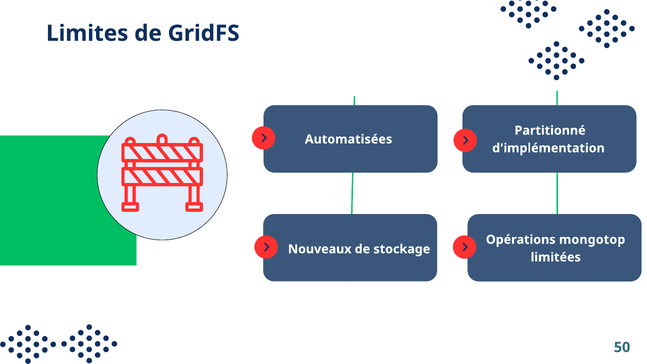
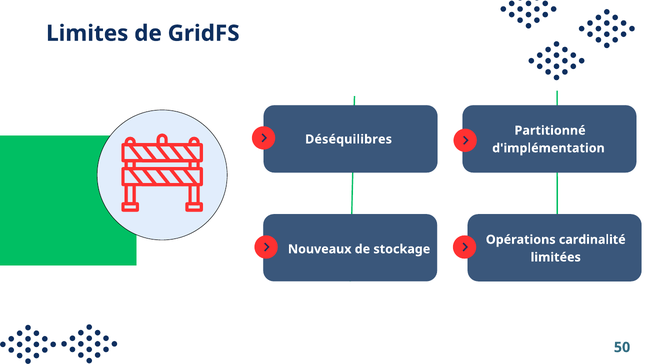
Automatisées: Automatisées -> Déséquilibres
mongotop: mongotop -> cardinalité
